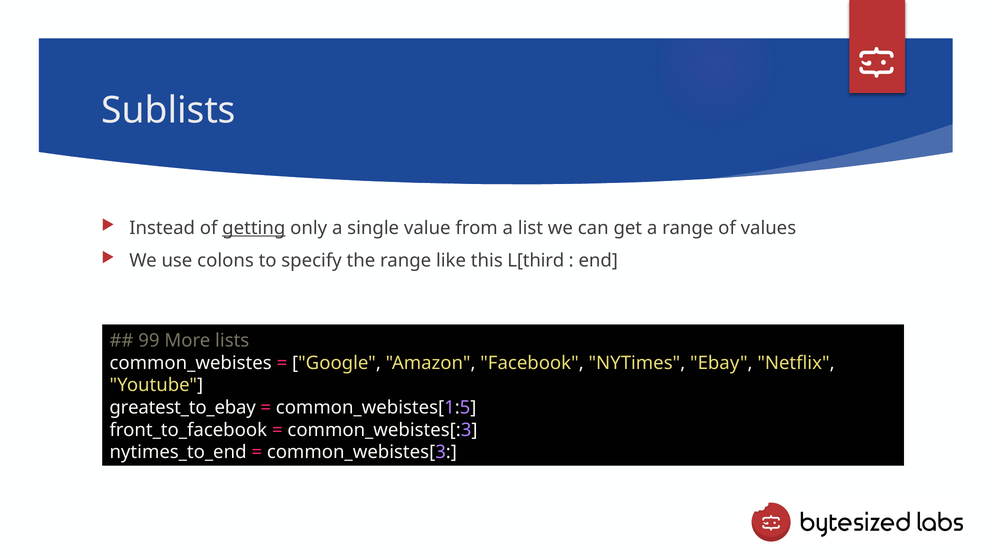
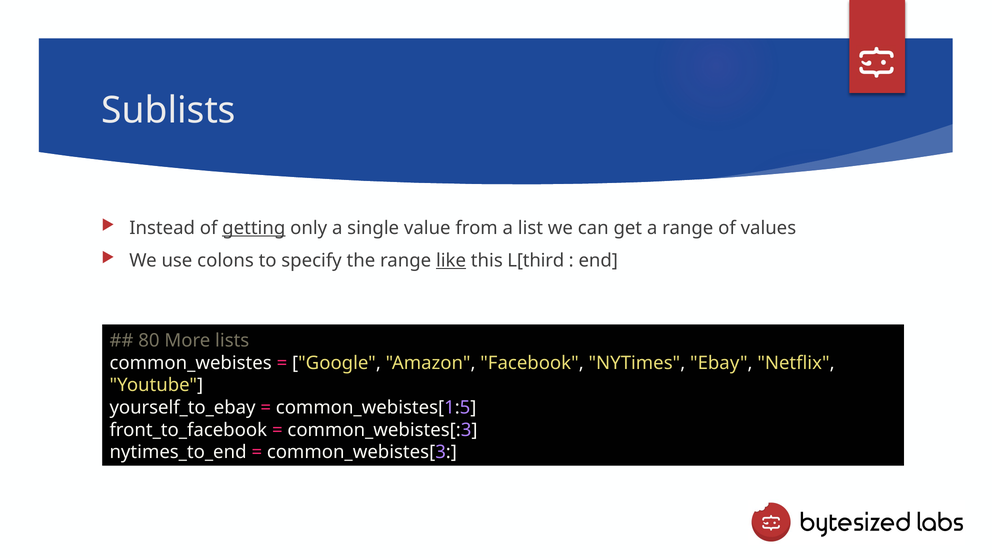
like underline: none -> present
99: 99 -> 80
greatest_to_ebay: greatest_to_ebay -> yourself_to_ebay
